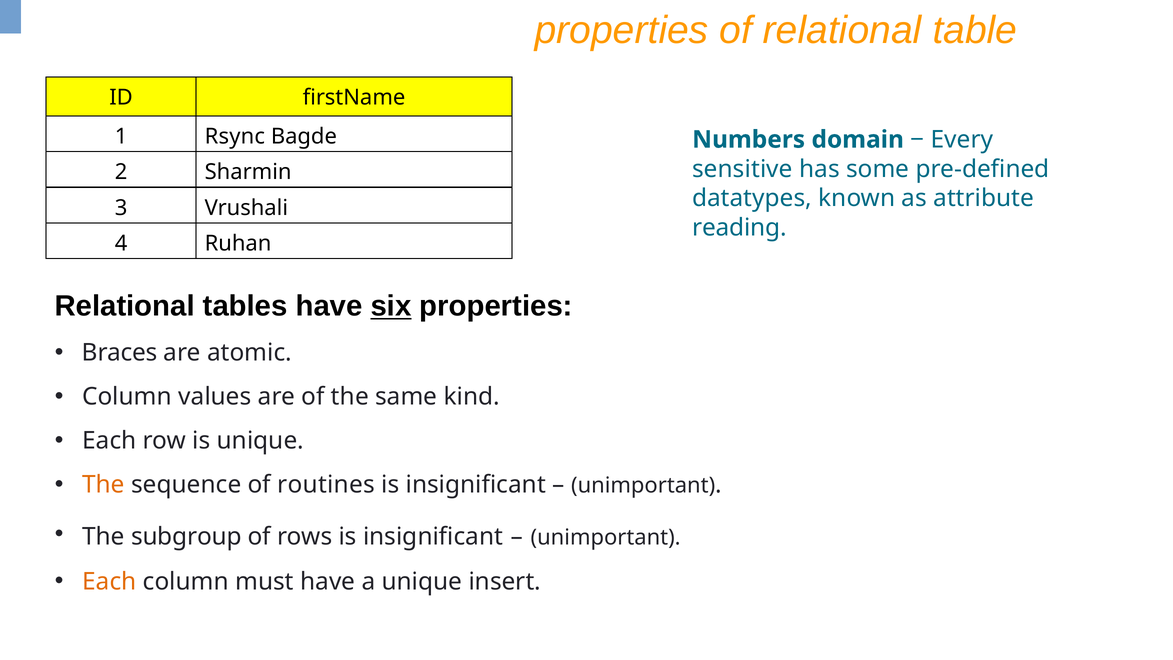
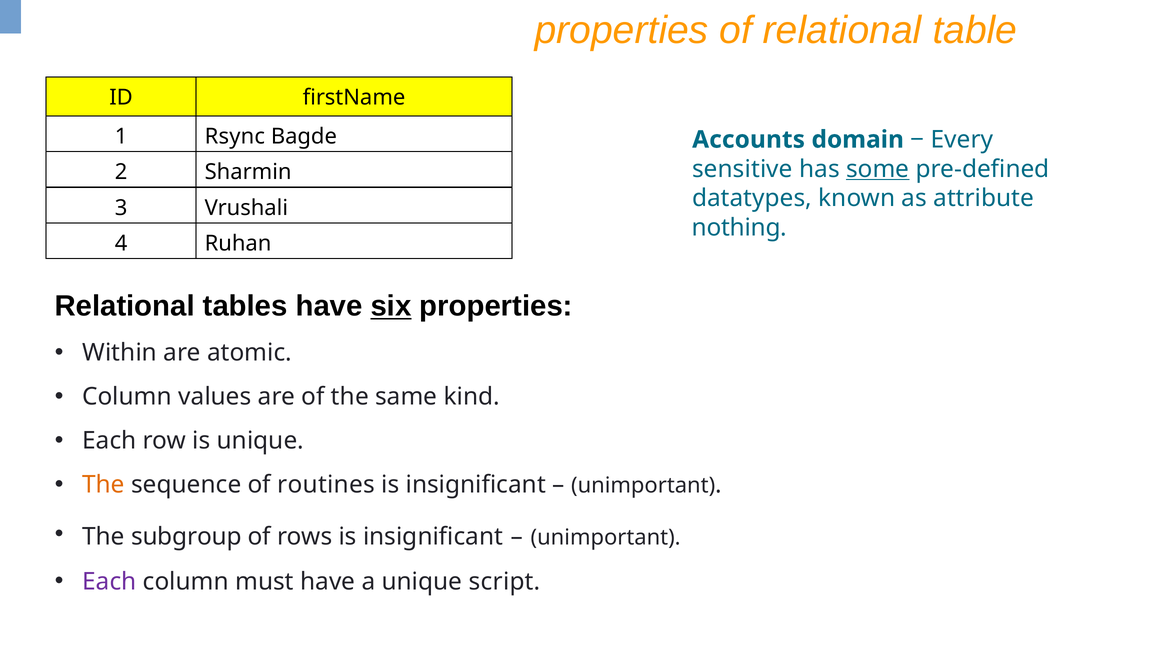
Numbers: Numbers -> Accounts
some underline: none -> present
reading: reading -> nothing
Braces: Braces -> Within
Each at (109, 581) colour: orange -> purple
insert: insert -> script
